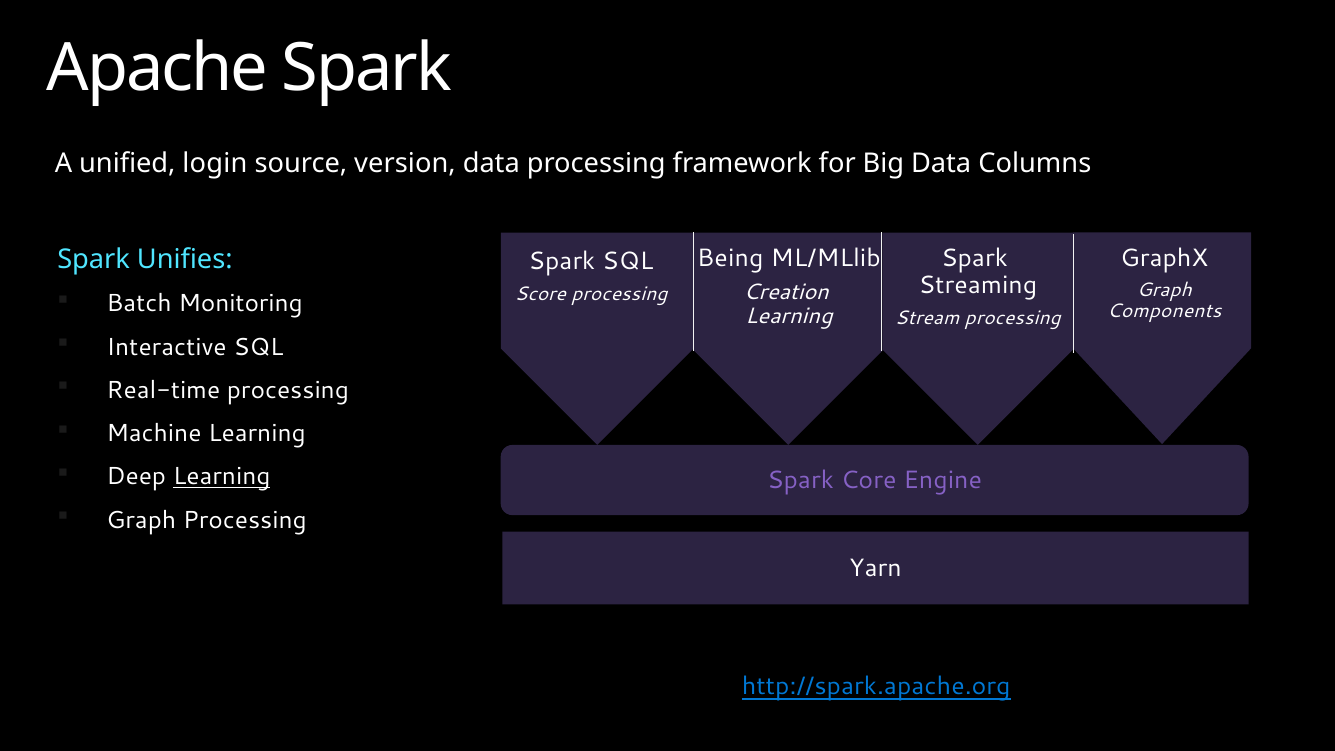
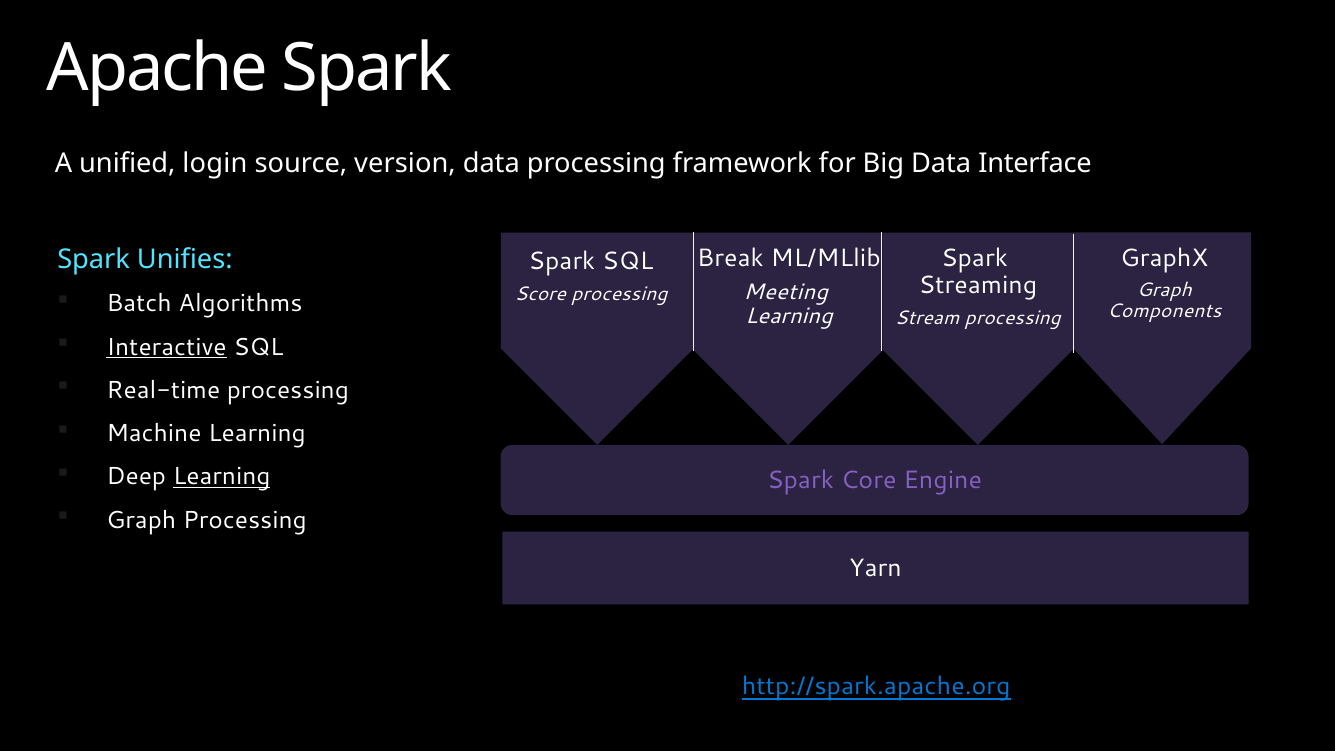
Columns: Columns -> Interface
Being: Being -> Break
Creation: Creation -> Meeting
Monitoring: Monitoring -> Algorithms
Interactive underline: none -> present
